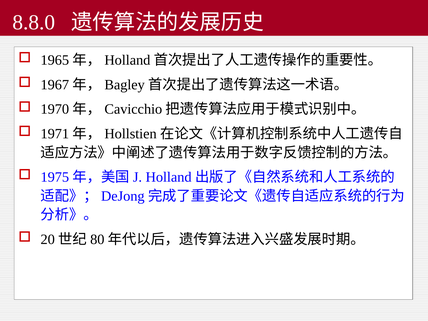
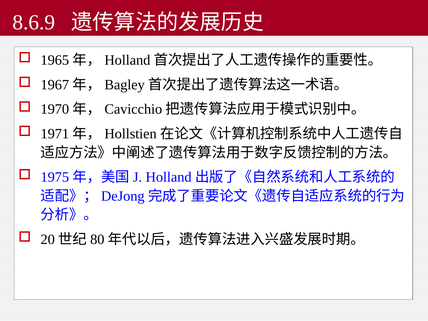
8.8.0: 8.8.0 -> 8.6.9
